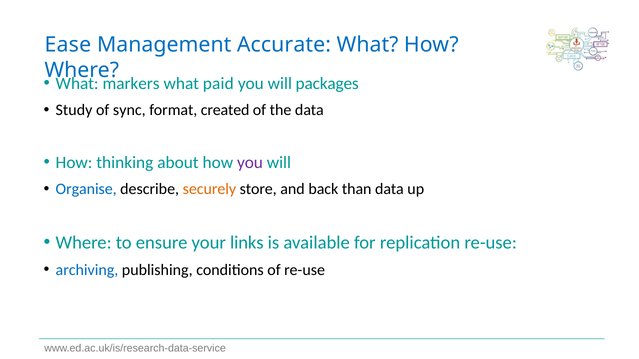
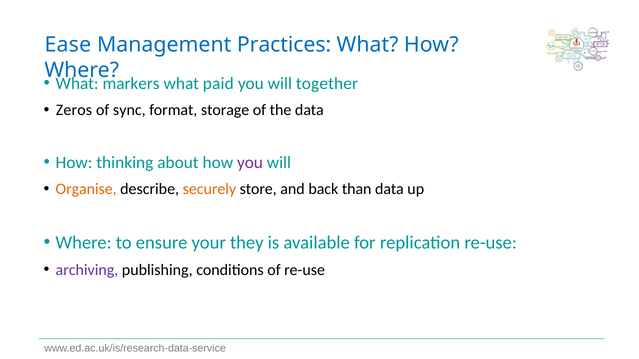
Accurate: Accurate -> Practices
packages: packages -> together
Study: Study -> Zeros
created: created -> storage
Organise colour: blue -> orange
links: links -> they
archiving colour: blue -> purple
